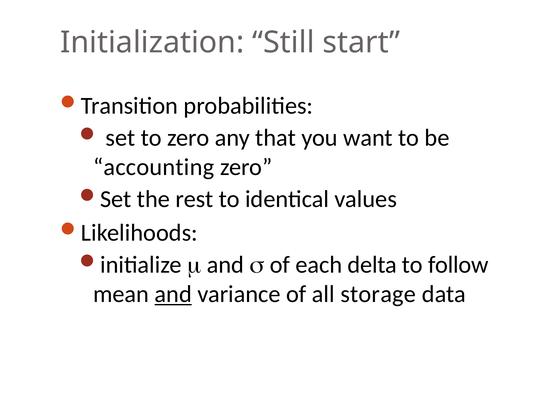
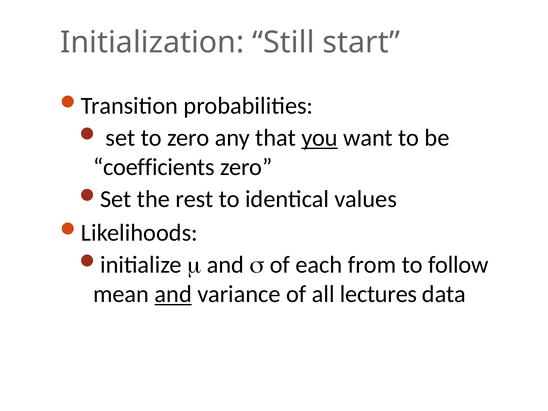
you underline: none -> present
accounting: accounting -> coefficients
delta: delta -> from
storage: storage -> lectures
